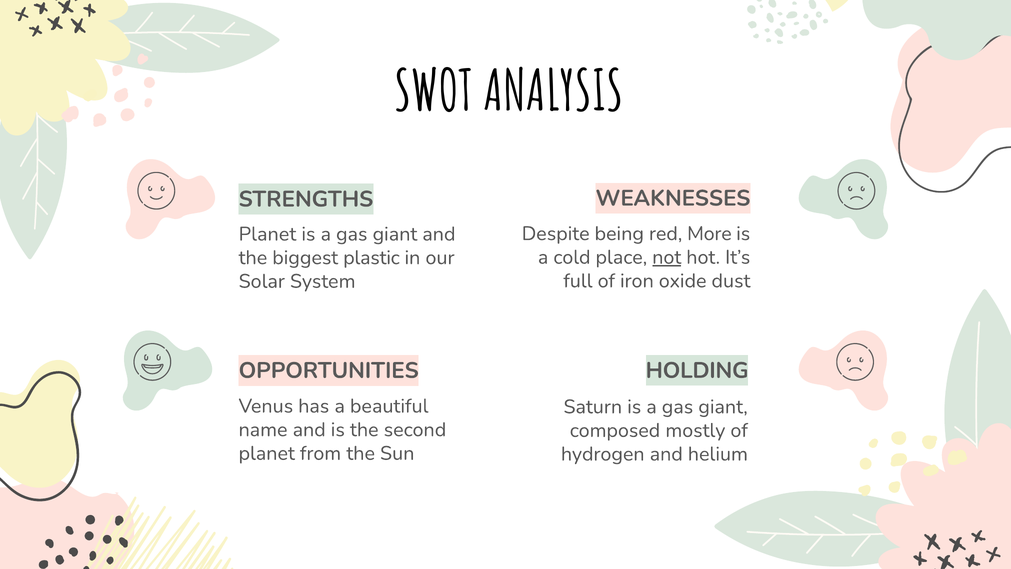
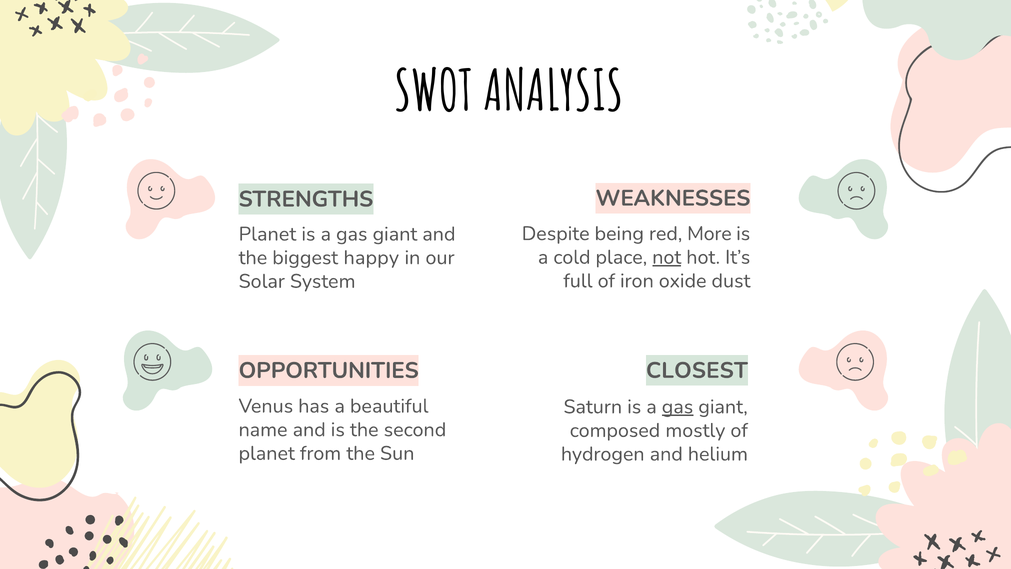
plastic: plastic -> happy
HOLDING: HOLDING -> CLOSEST
gas at (678, 407) underline: none -> present
